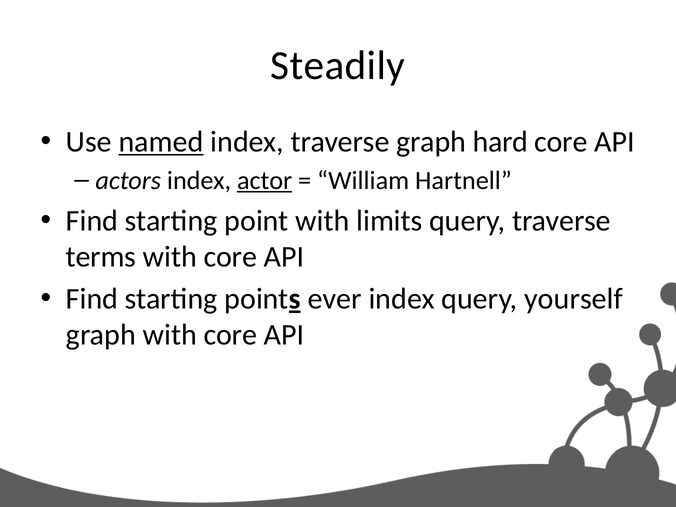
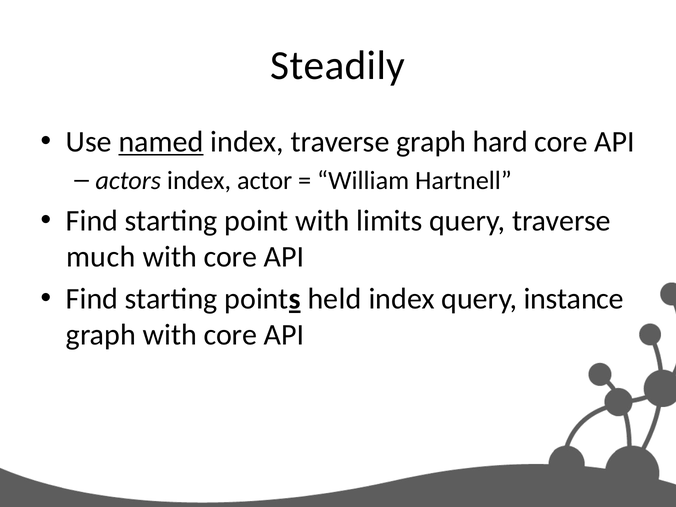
actor underline: present -> none
terms: terms -> much
ever: ever -> held
yourself: yourself -> instance
